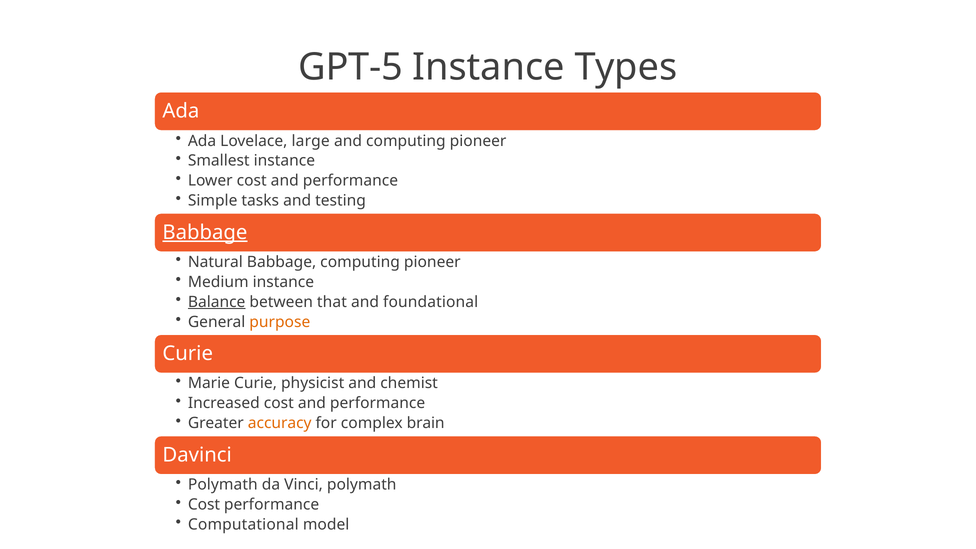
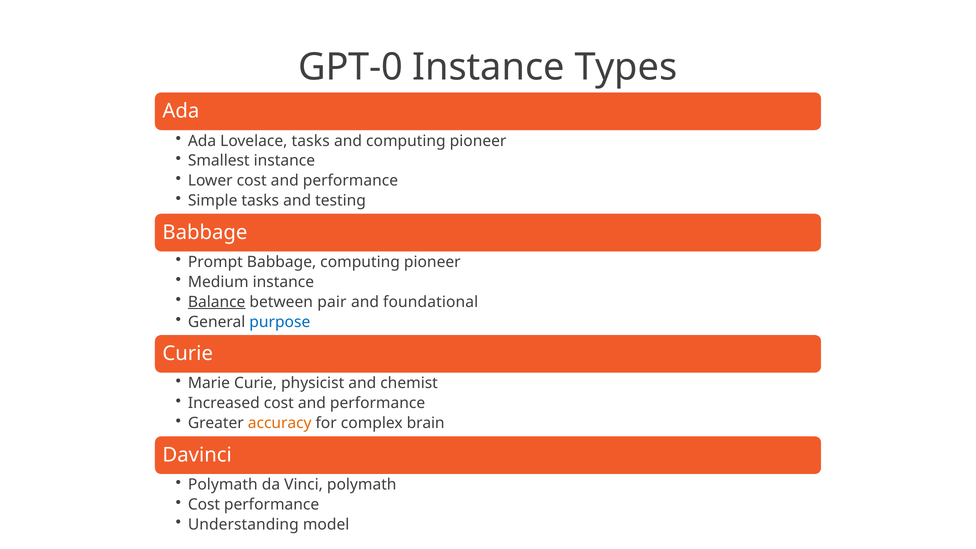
GPT-5: GPT-5 -> GPT-0
Lovelace large: large -> tasks
Babbage at (205, 232) underline: present -> none
Natural: Natural -> Prompt
that: that -> pair
purpose colour: orange -> blue
Computational: Computational -> Understanding
